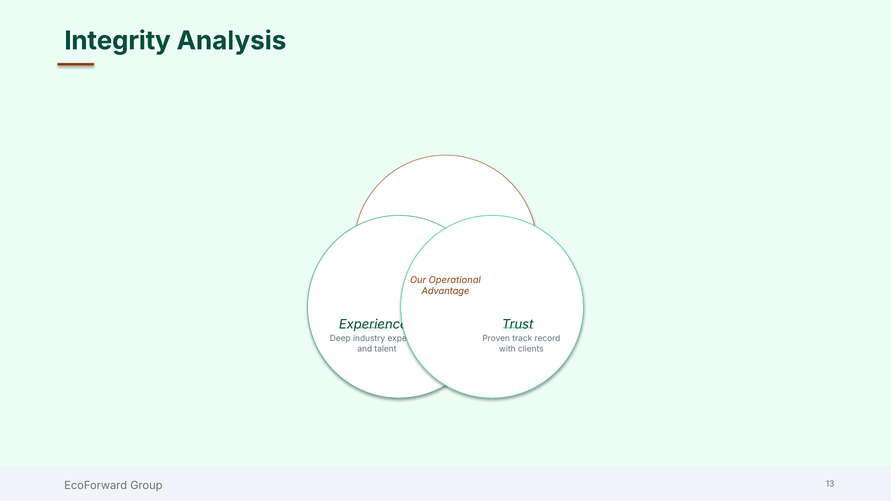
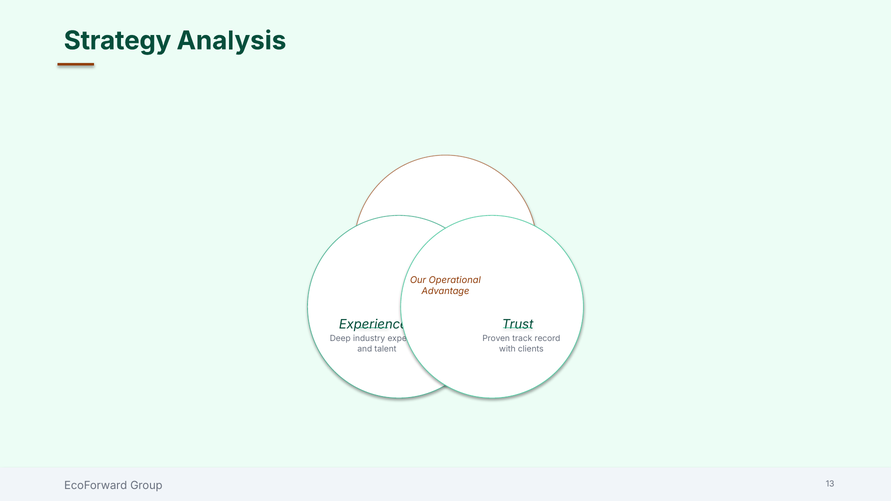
Integrity: Integrity -> Strategy
